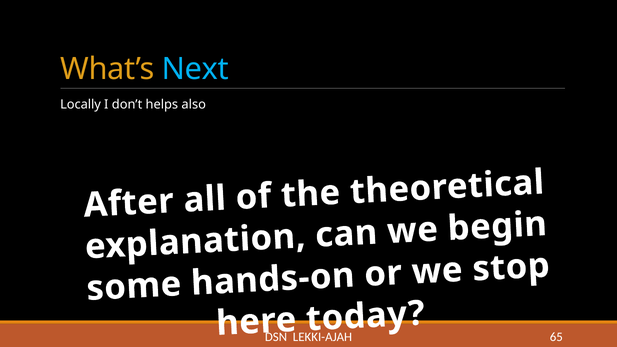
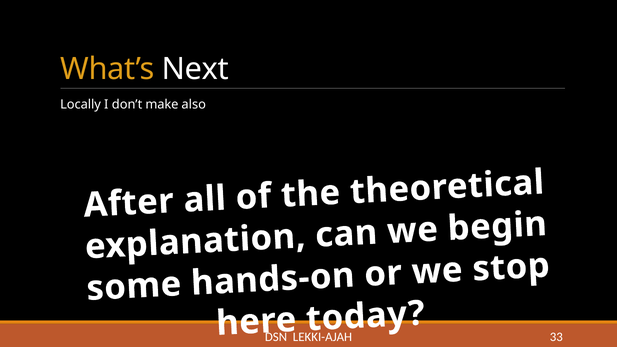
Next colour: light blue -> white
helps: helps -> make
65: 65 -> 33
